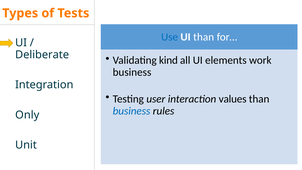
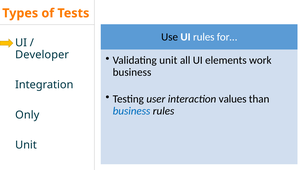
Use colour: blue -> black
UI than: than -> rules
Deliberate: Deliberate -> Developer
Validating kind: kind -> unit
